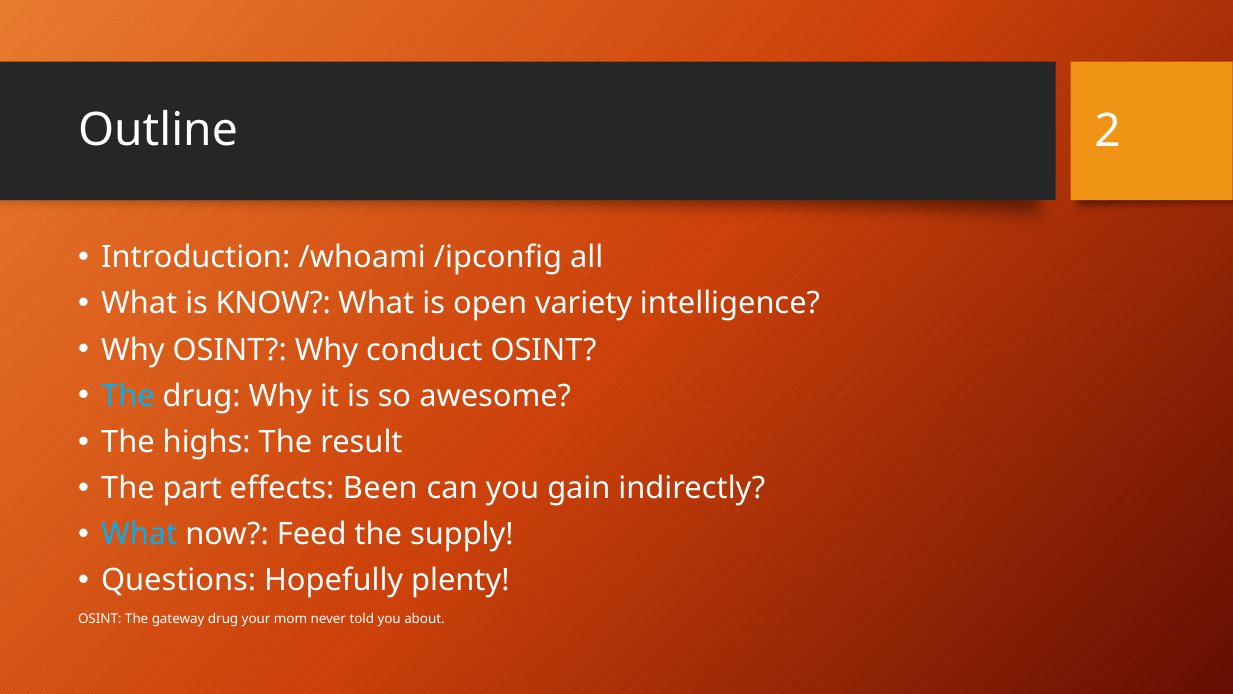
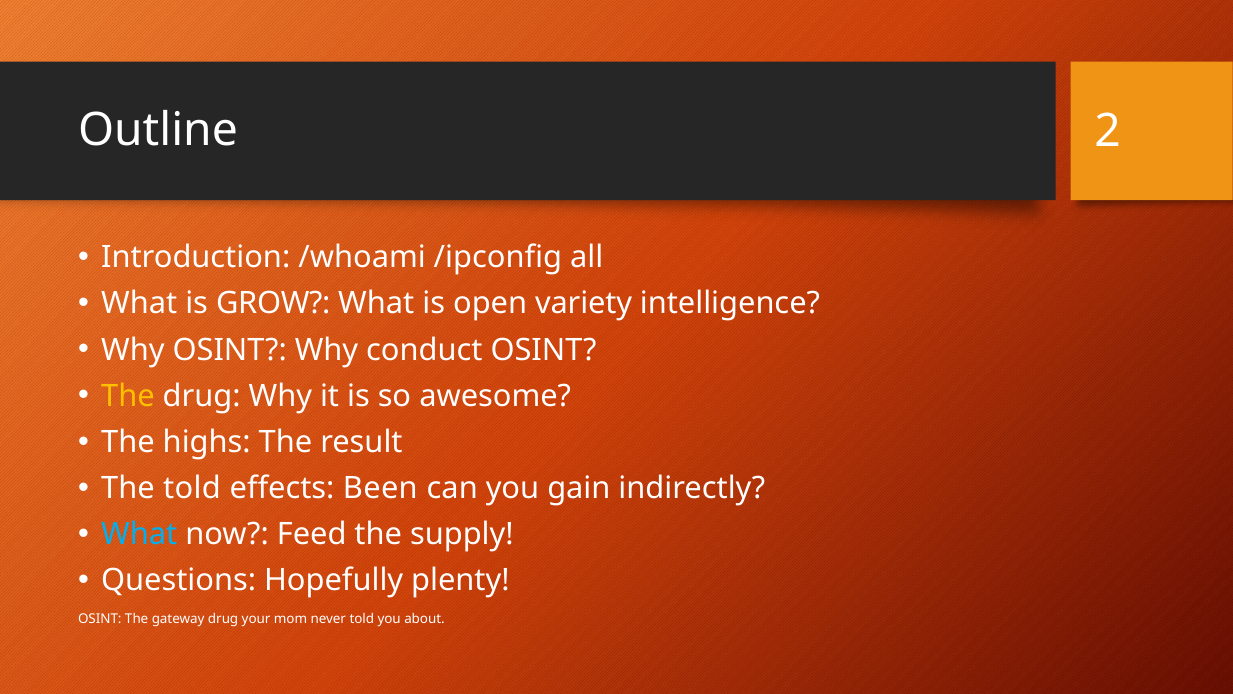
KNOW: KNOW -> GROW
The at (128, 396) colour: light blue -> yellow
The part: part -> told
